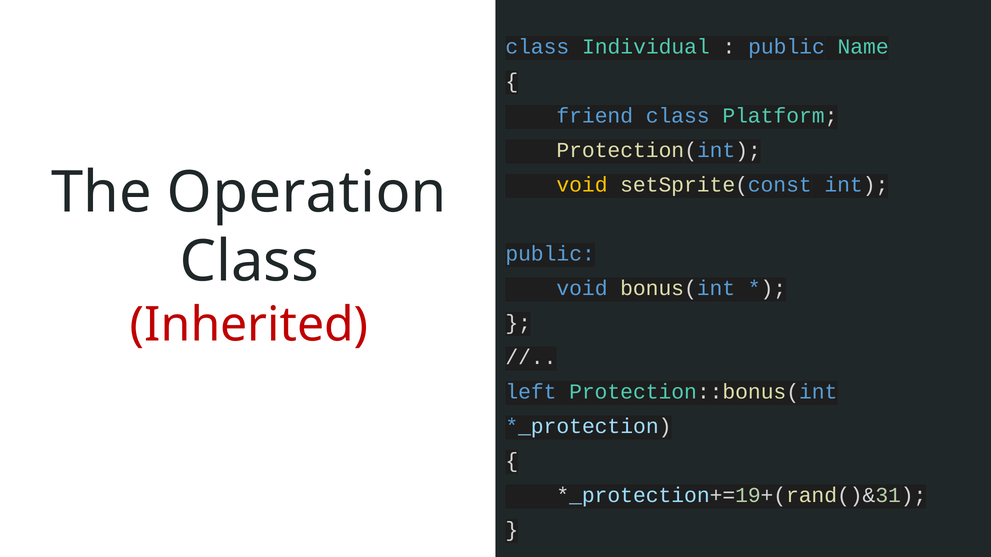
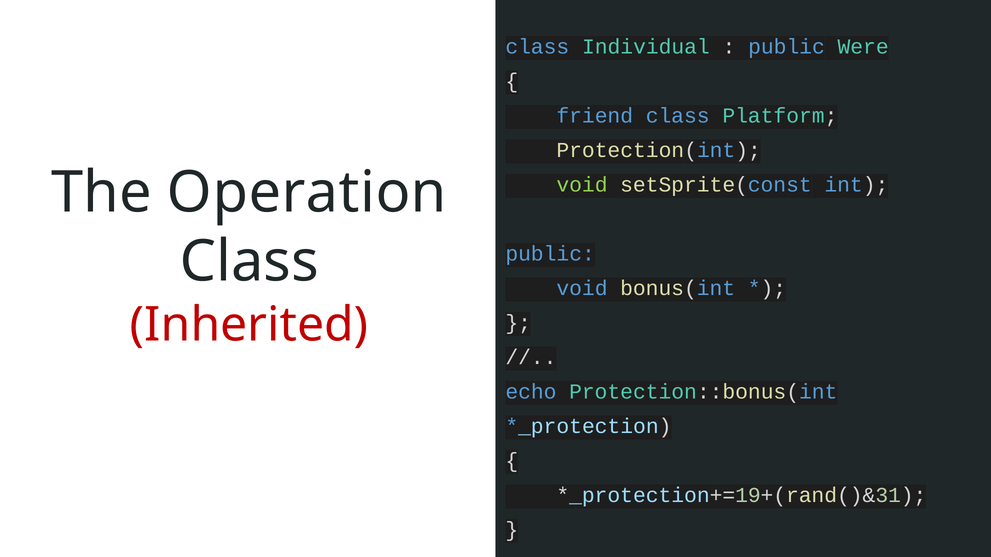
Name: Name -> Were
void at (582, 185) colour: yellow -> light green
left: left -> echo
